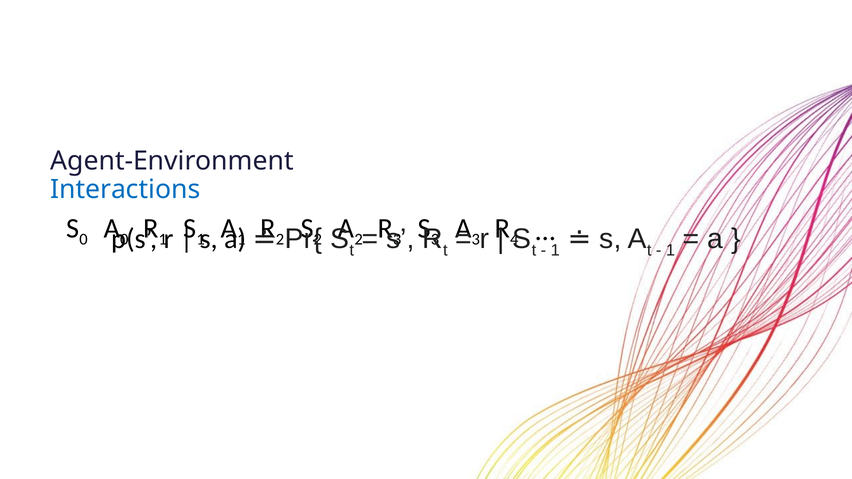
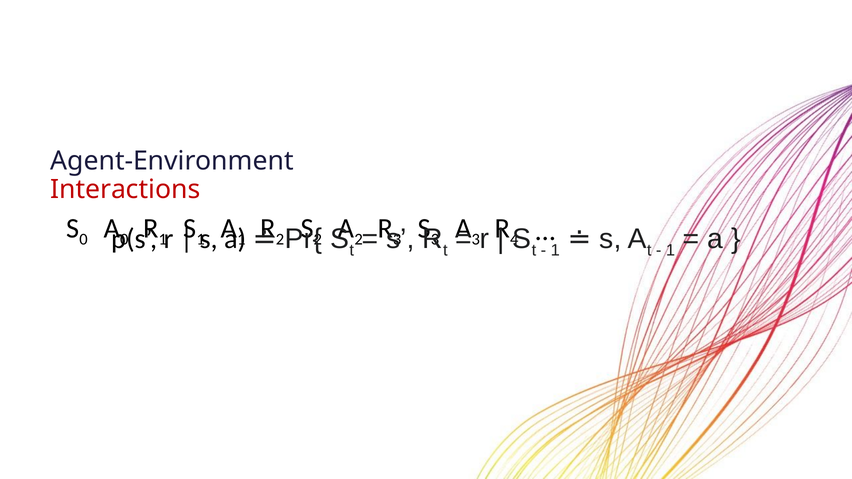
Interactions colour: blue -> red
